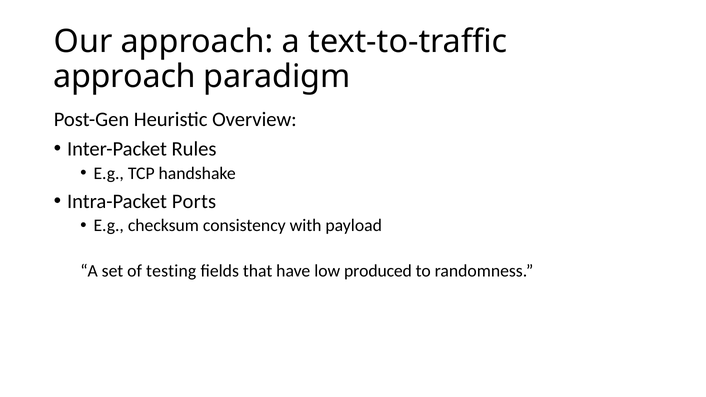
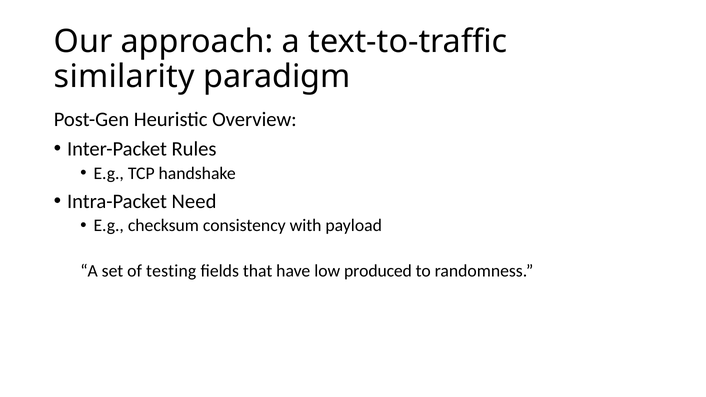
approach at (125, 77): approach -> similarity
Ports: Ports -> Need
